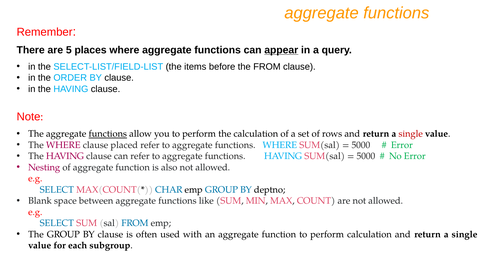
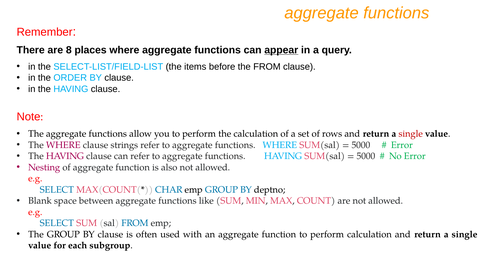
5: 5 -> 8
functions at (108, 134) underline: present -> none
placed: placed -> strings
